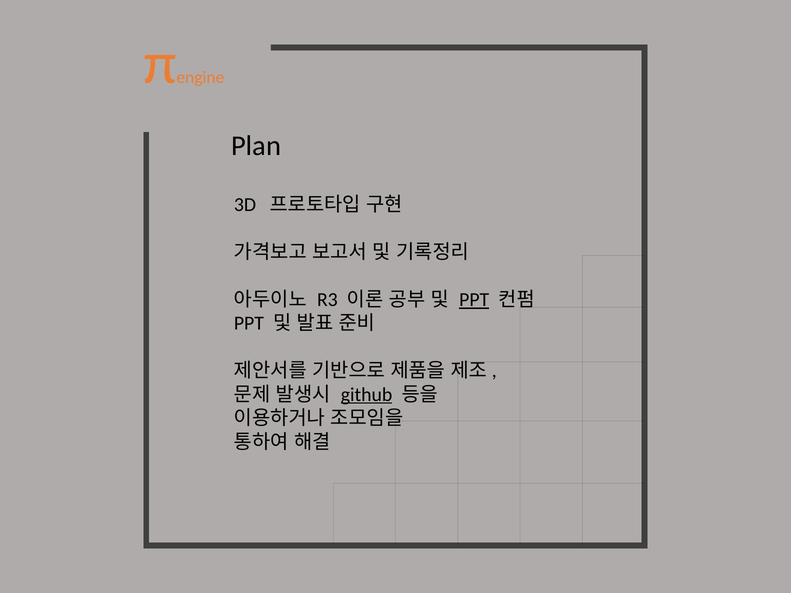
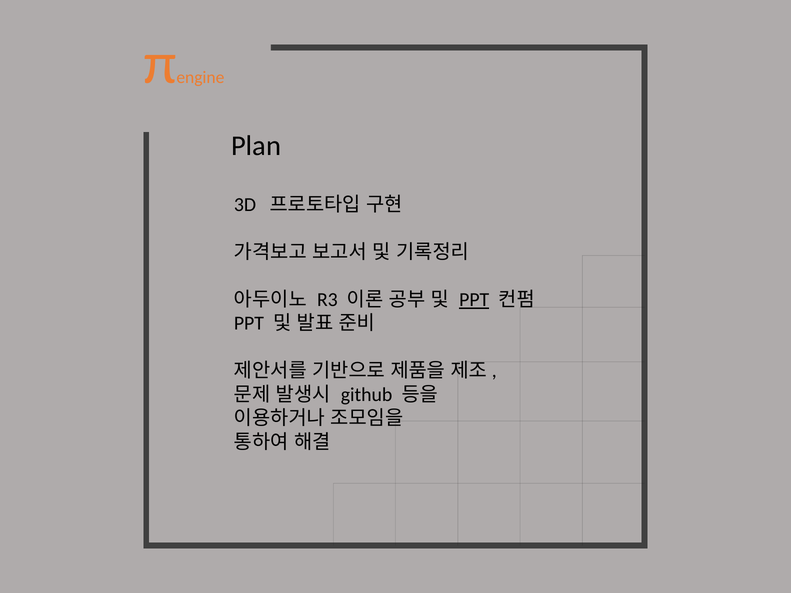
github underline: present -> none
